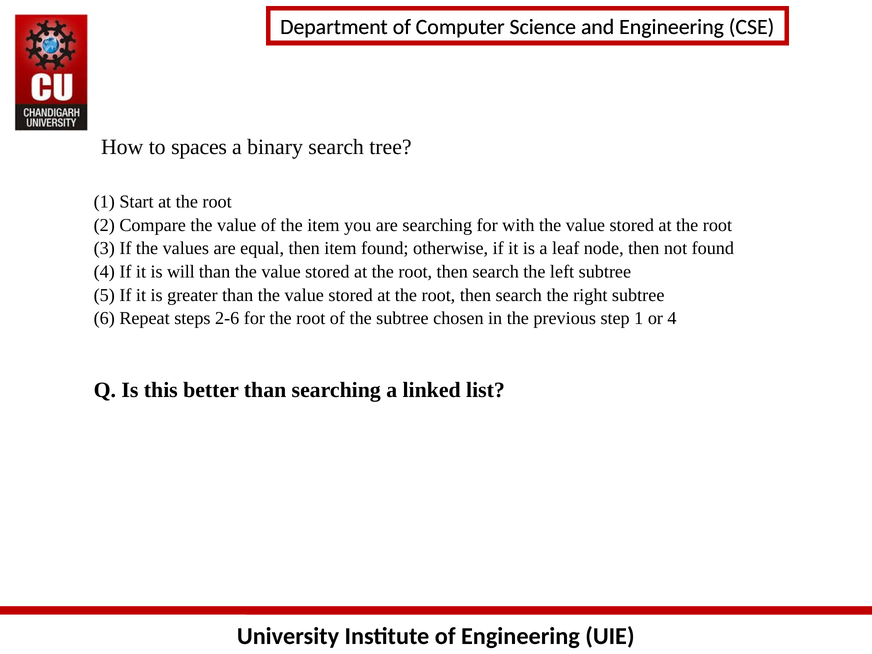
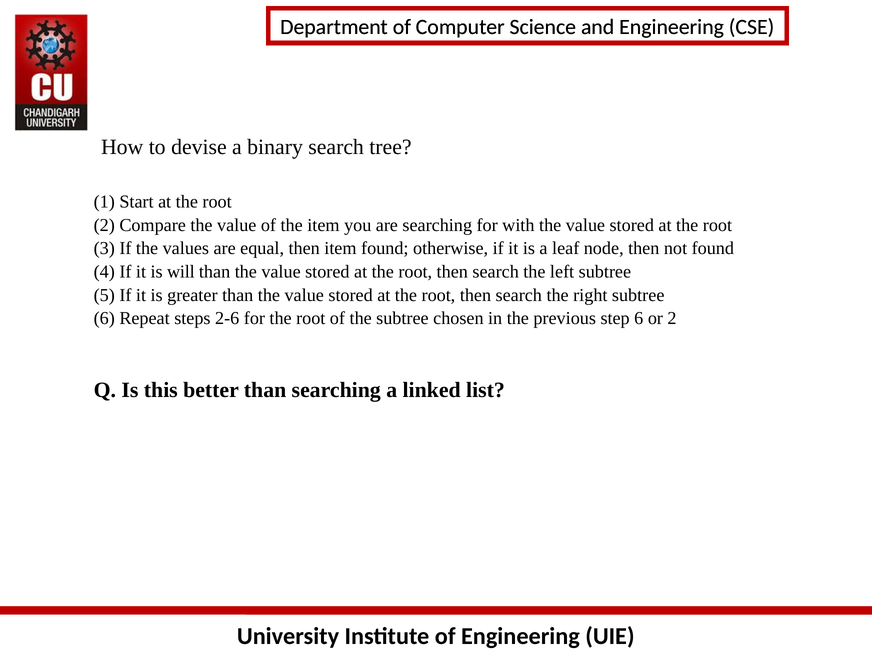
spaces: spaces -> devise
step 1: 1 -> 6
or 4: 4 -> 2
